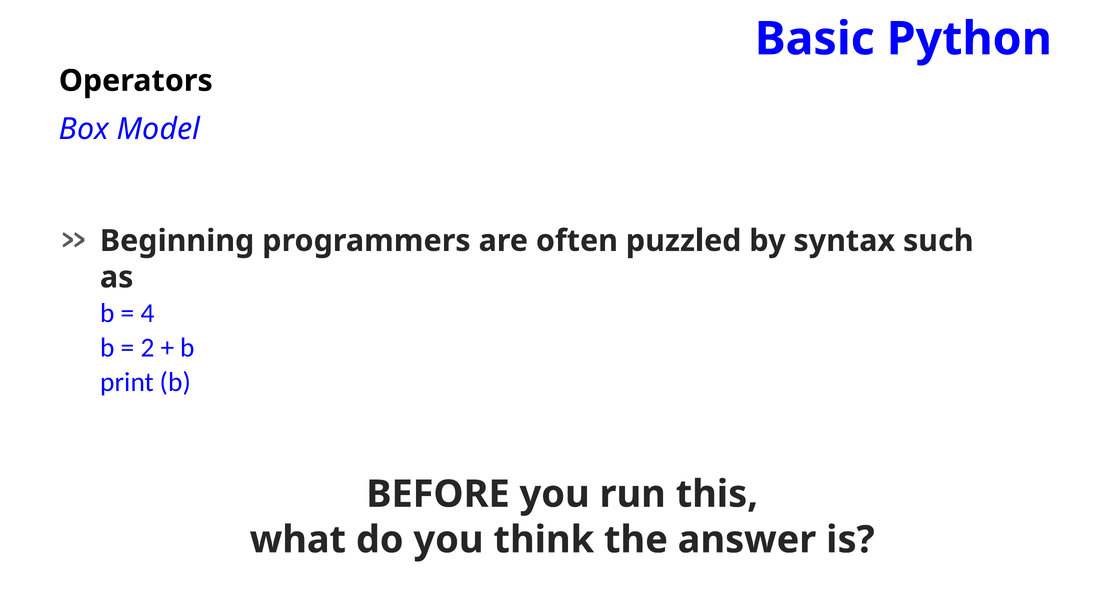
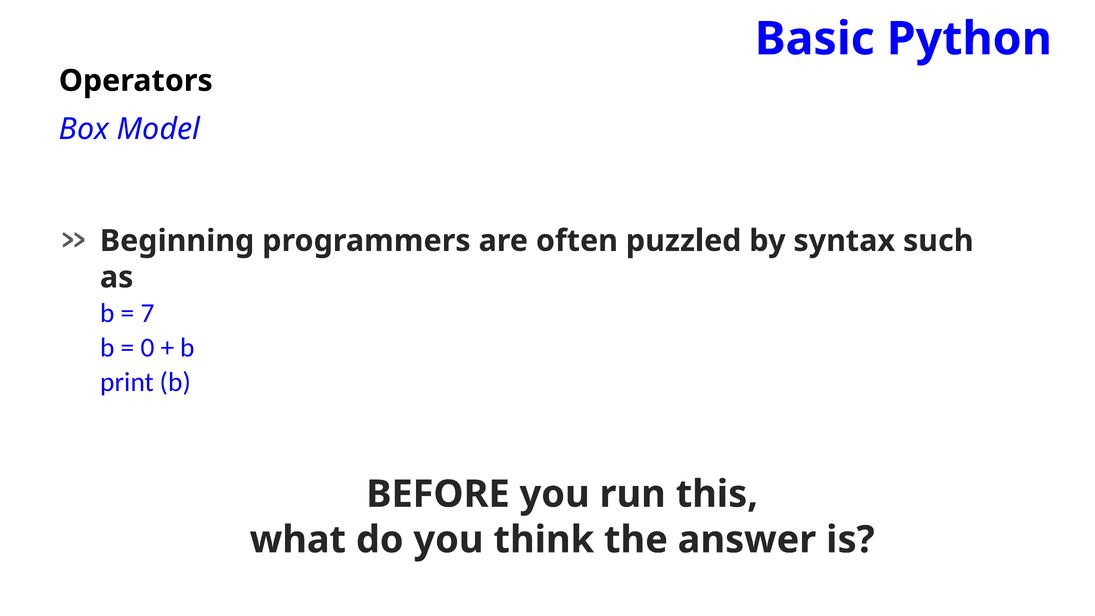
4: 4 -> 7
2: 2 -> 0
